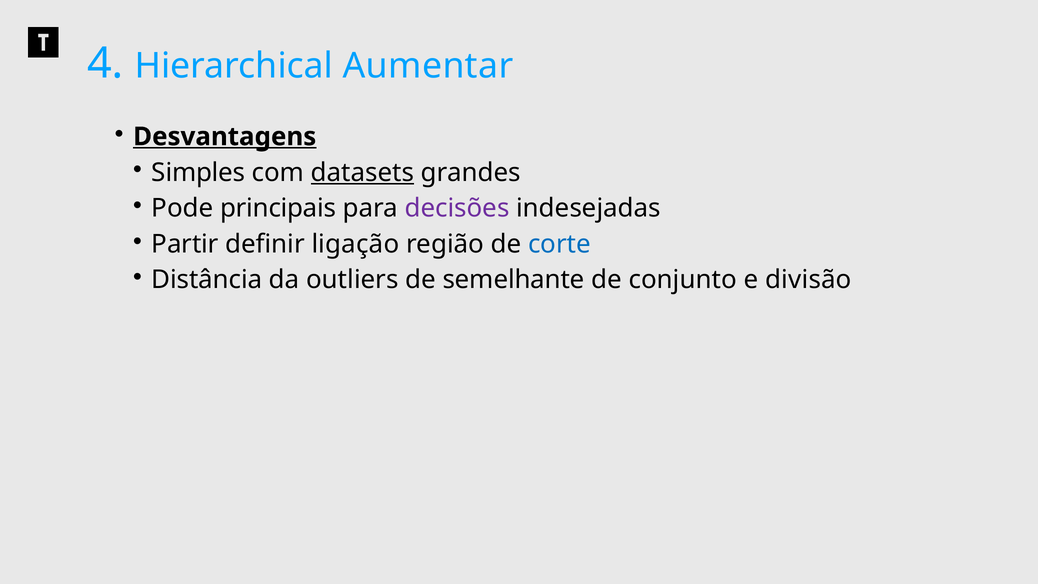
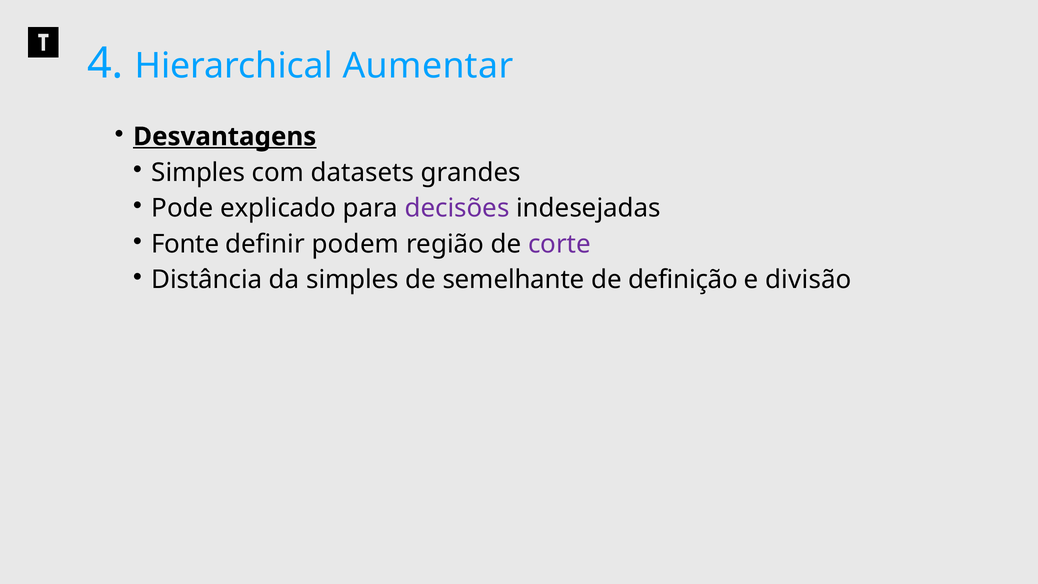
datasets underline: present -> none
principais: principais -> explicado
Partir: Partir -> Fonte
ligação: ligação -> podem
corte colour: blue -> purple
da outliers: outliers -> simples
conjunto: conjunto -> definição
